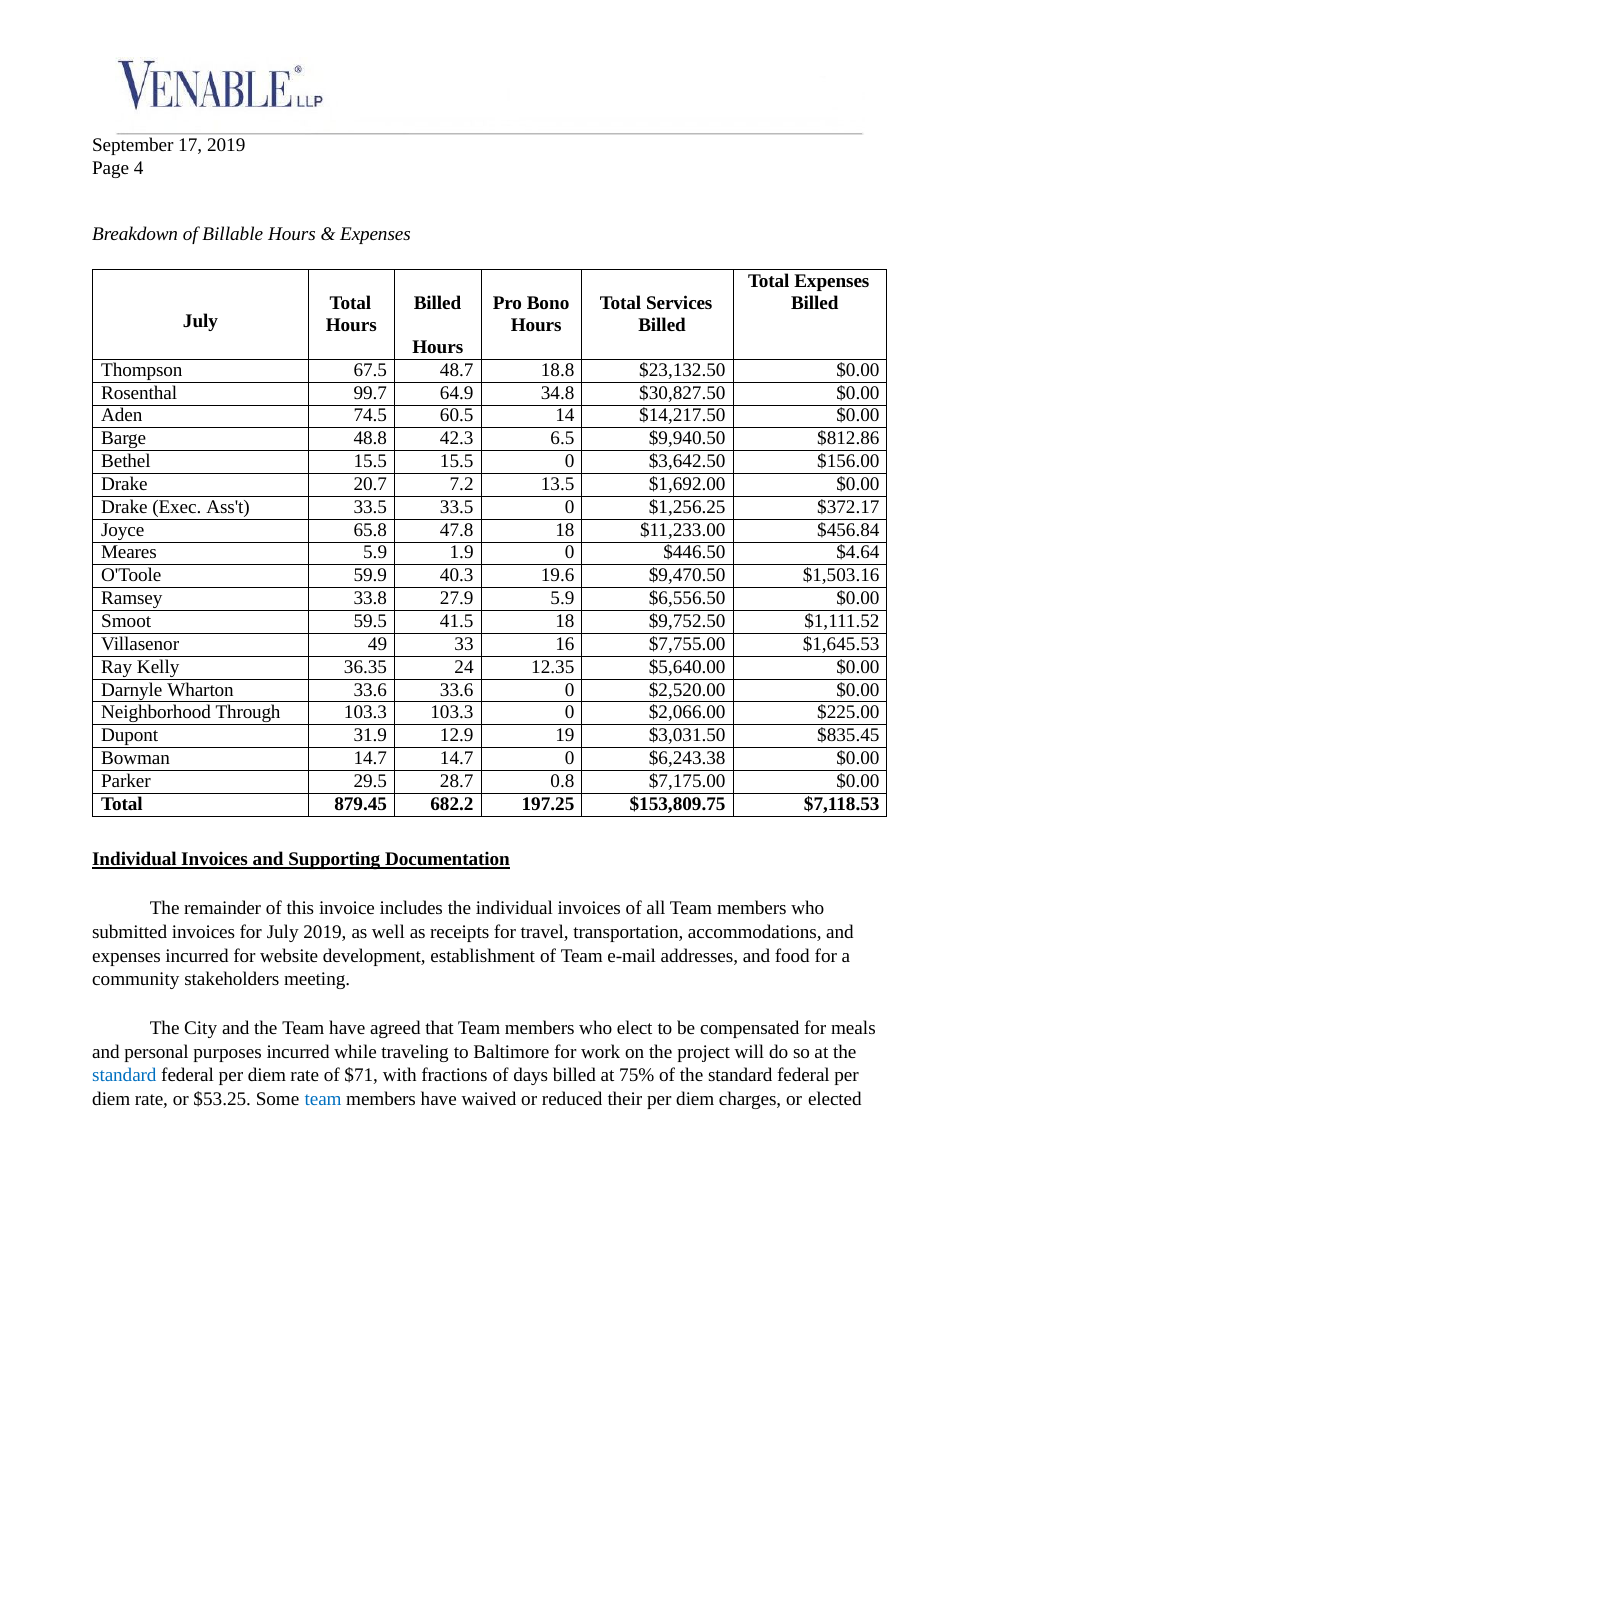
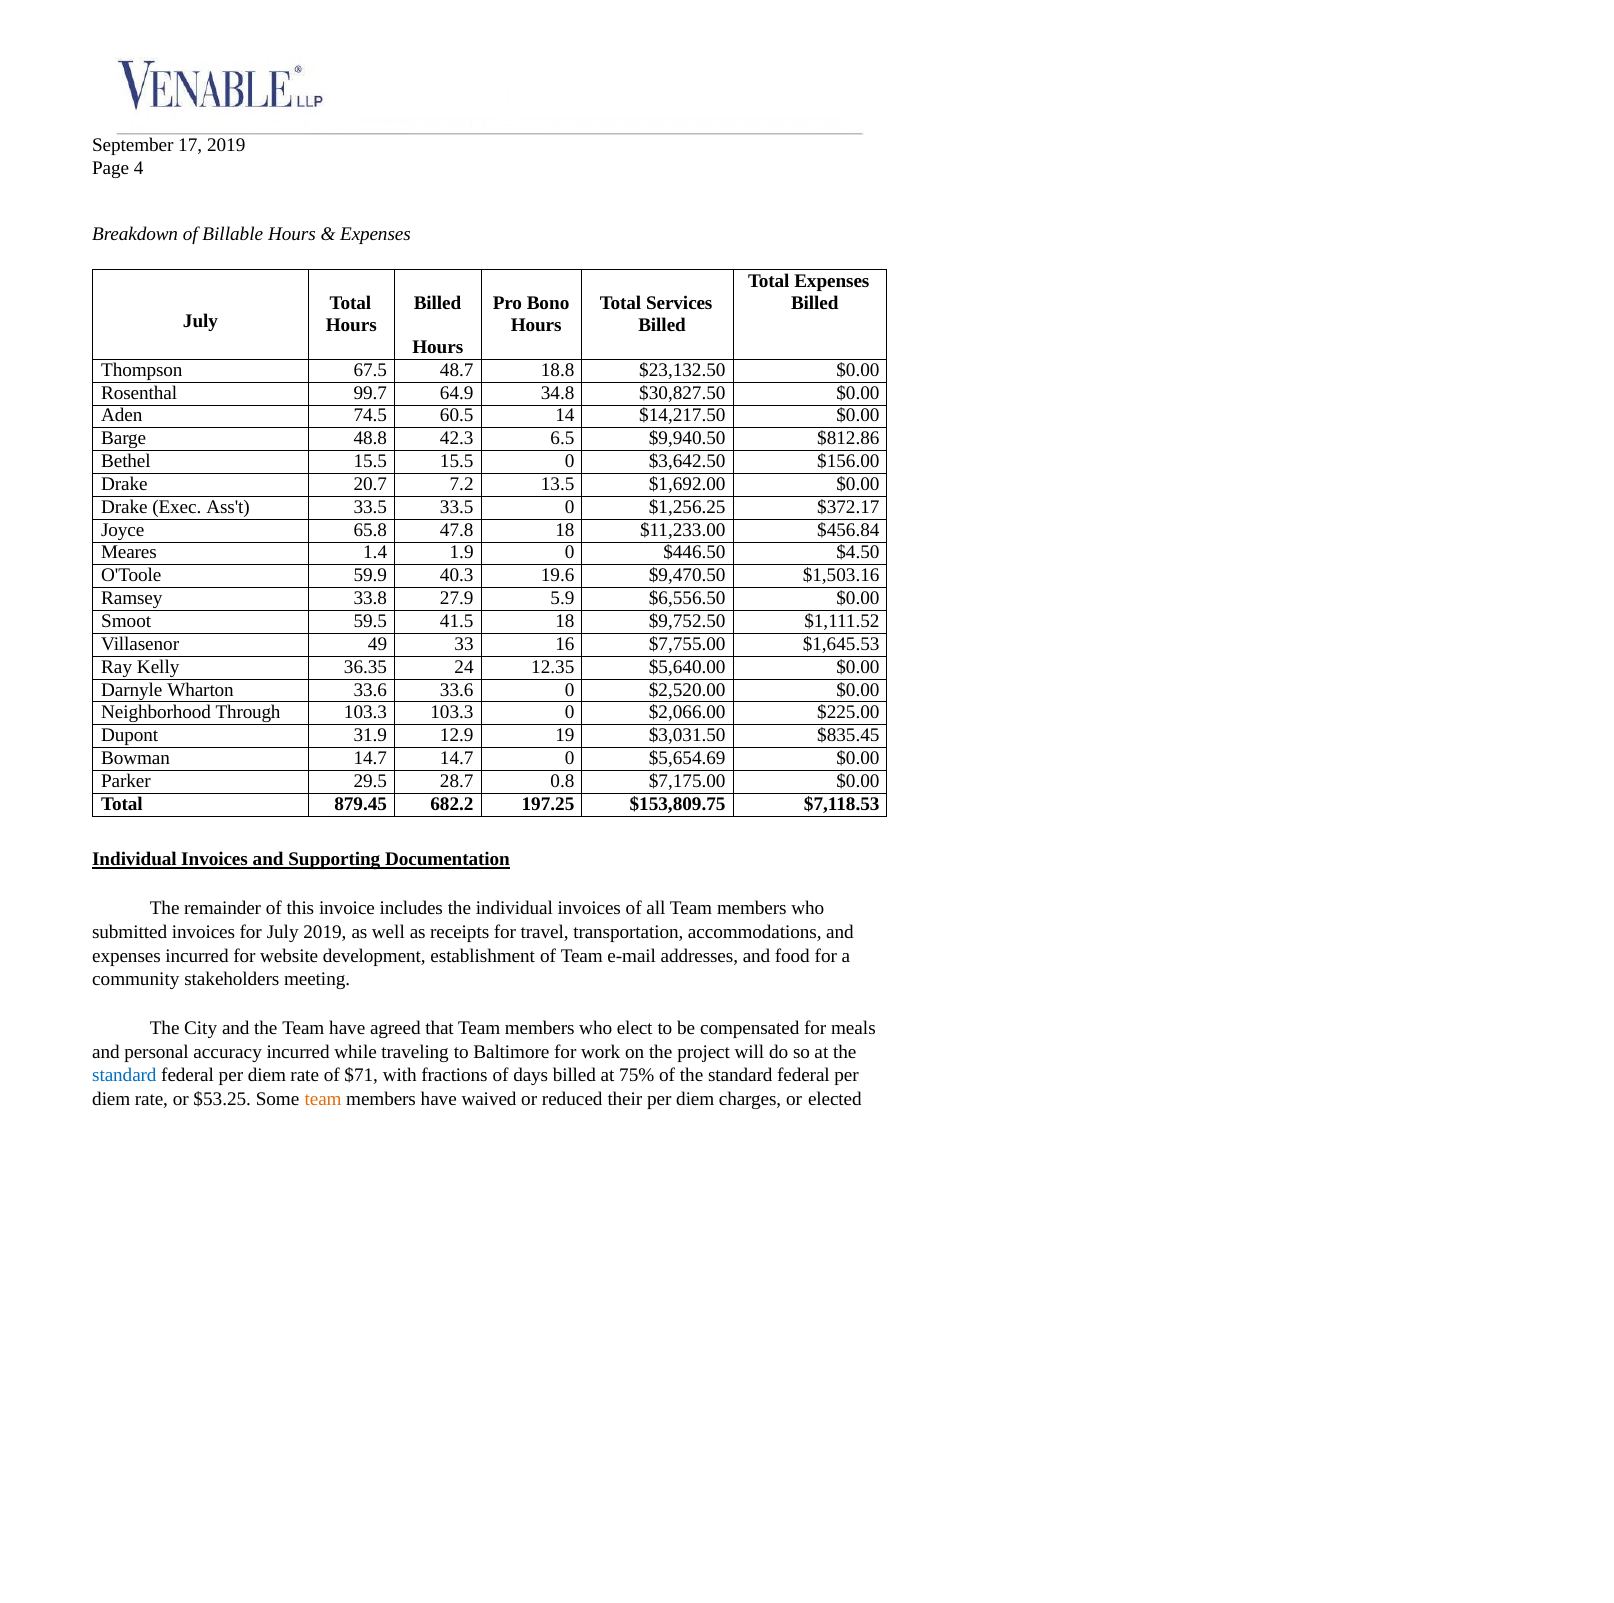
Meares 5.9: 5.9 -> 1.4
$4.64: $4.64 -> $4.50
$6,243.38: $6,243.38 -> $5,654.69
purposes: purposes -> accuracy
team at (323, 1099) colour: blue -> orange
